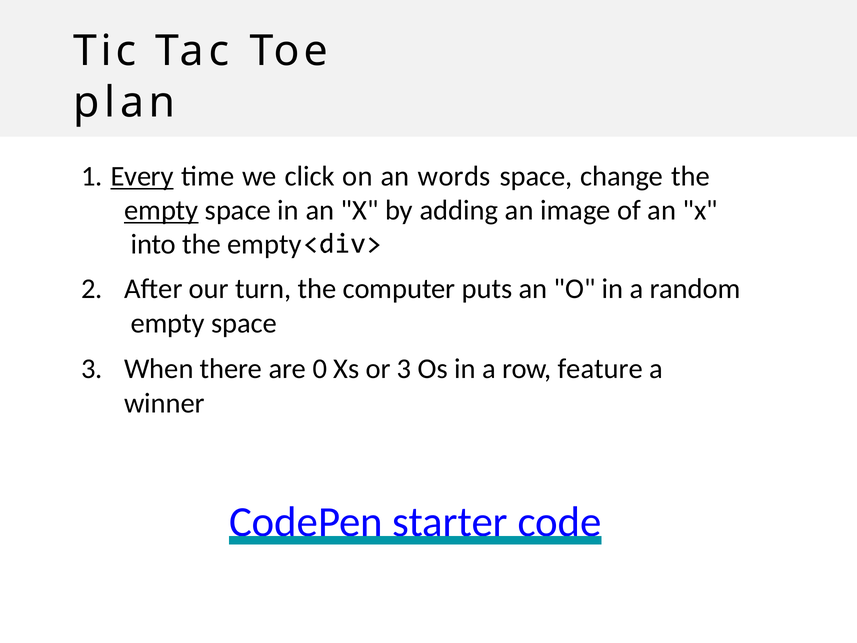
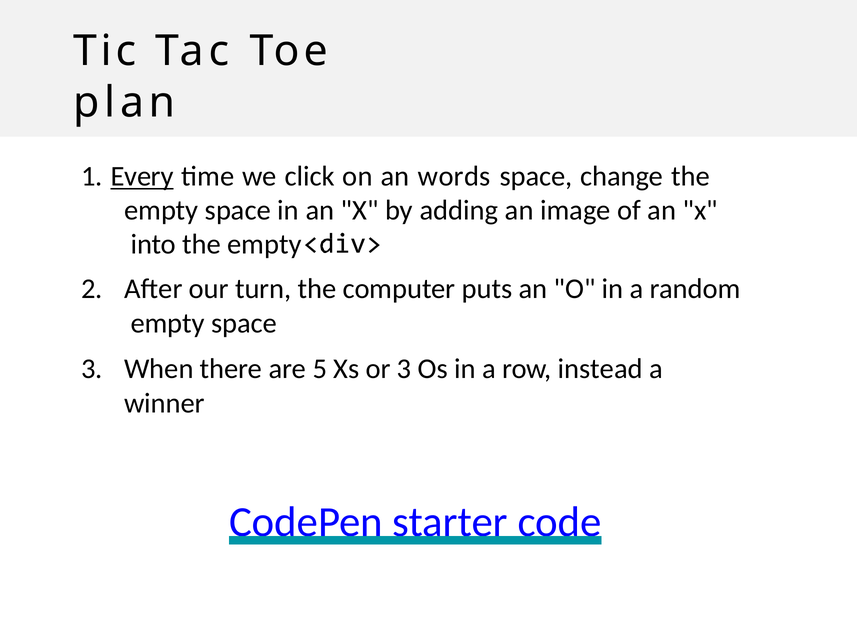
empty at (161, 210) underline: present -> none
0: 0 -> 5
feature: feature -> instead
